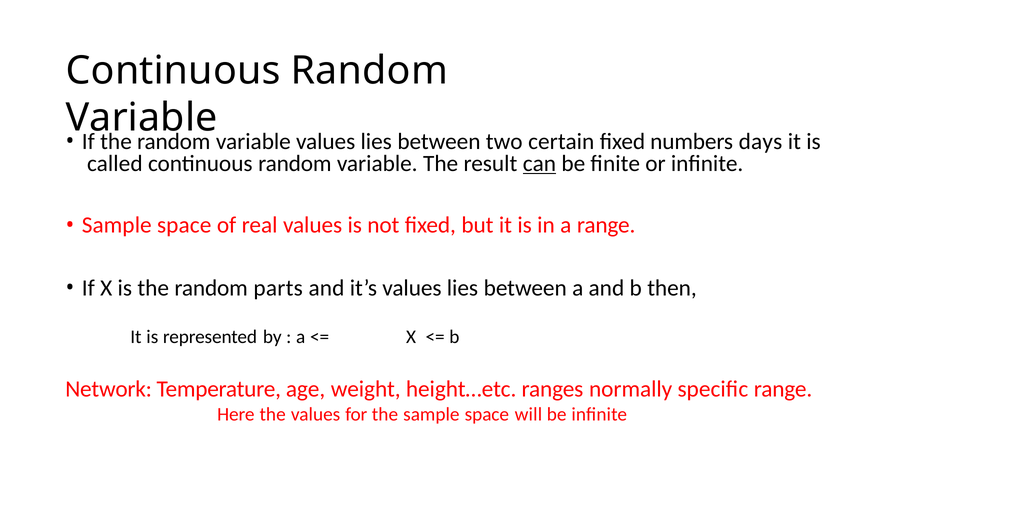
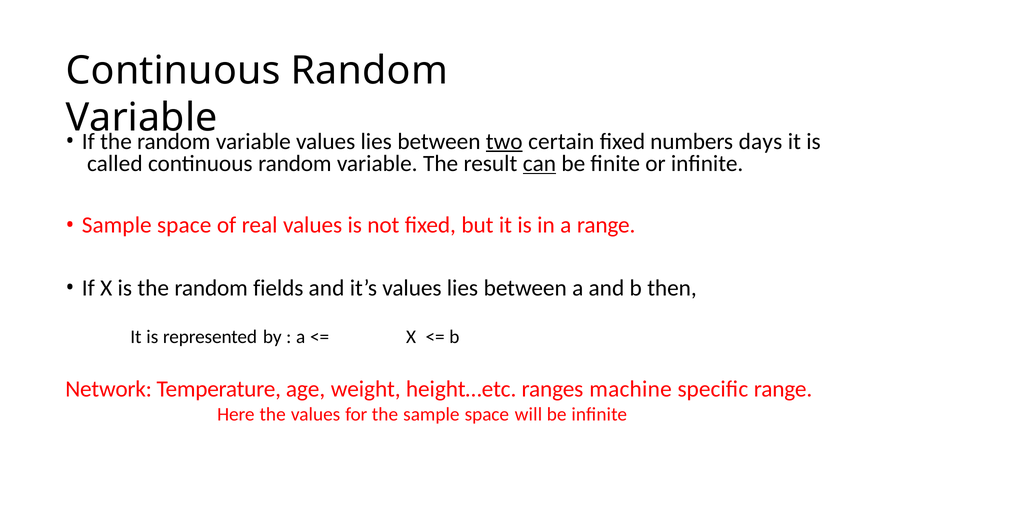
two underline: none -> present
parts: parts -> fields
normally: normally -> machine
